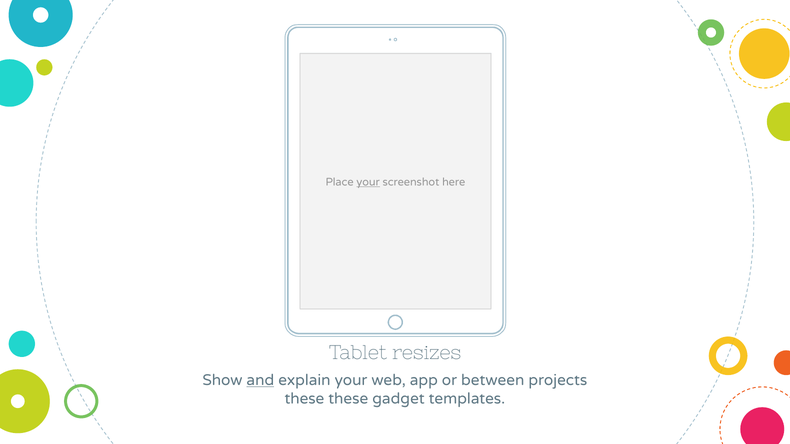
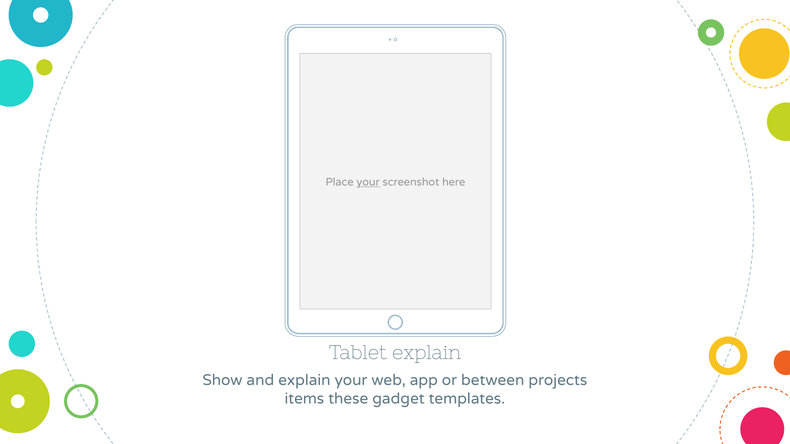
Tablet resizes: resizes -> explain
and underline: present -> none
these at (304, 399): these -> items
